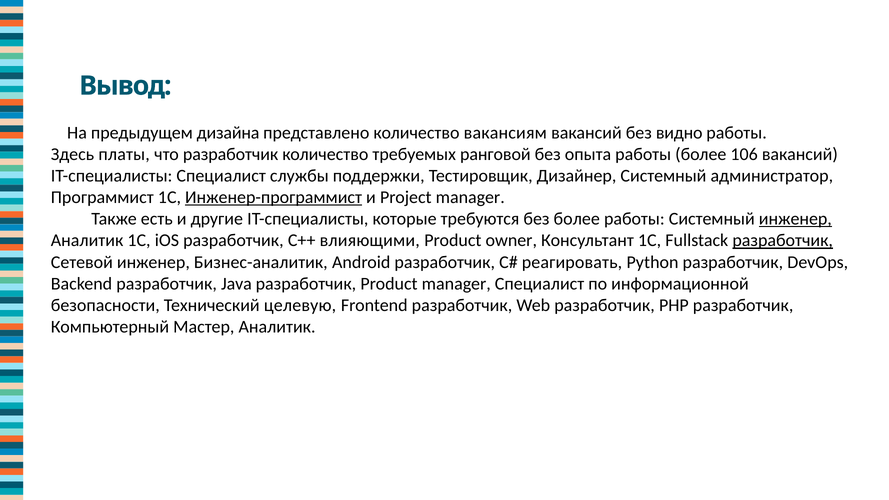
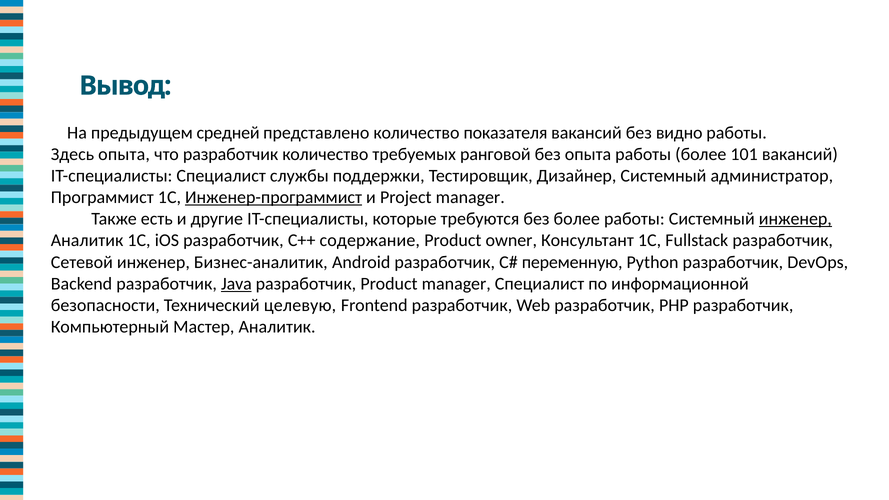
дизайна: дизайна -> средней
вакансиям: вакансиям -> показателя
Здесь платы: платы -> опыта
106: 106 -> 101
влияющими: влияющими -> содержание
разработчик at (783, 241) underline: present -> none
реагировать: реагировать -> переменную
Java underline: none -> present
